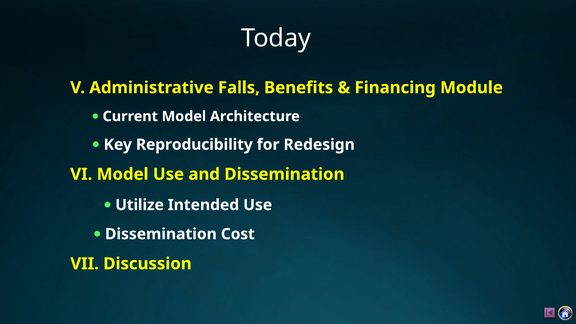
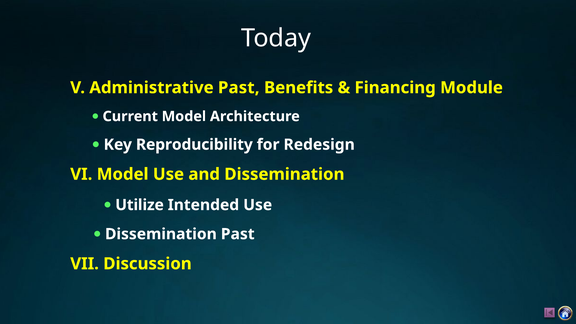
Administrative Falls: Falls -> Past
Dissemination Cost: Cost -> Past
